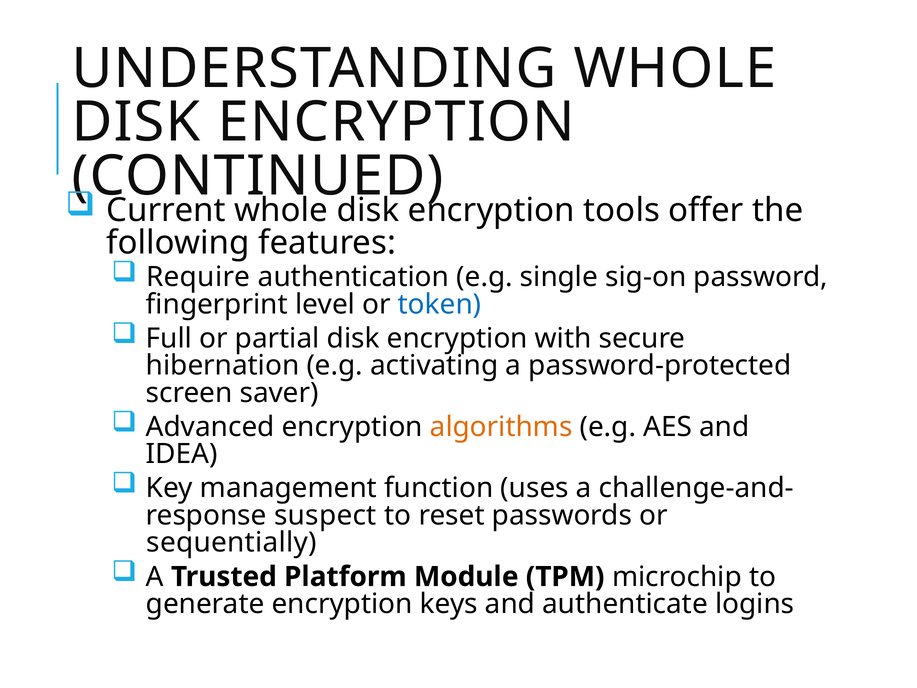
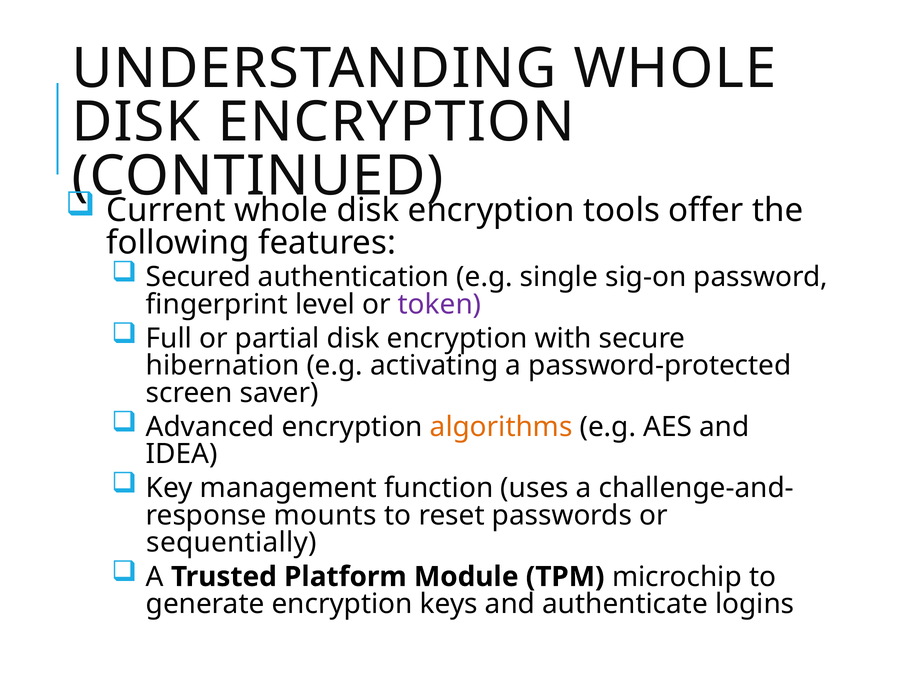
Require: Require -> Secured
token colour: blue -> purple
suspect: suspect -> mounts
